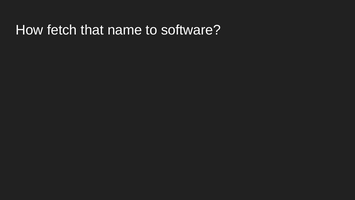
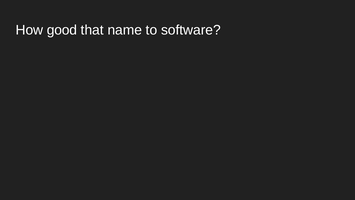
fetch: fetch -> good
